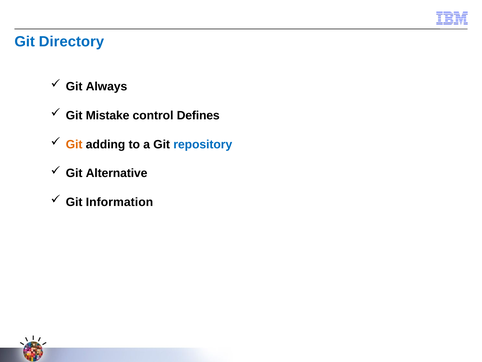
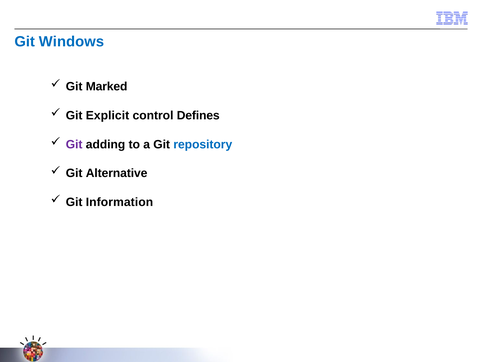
Directory: Directory -> Windows
Always: Always -> Marked
Mistake: Mistake -> Explicit
Git at (74, 144) colour: orange -> purple
